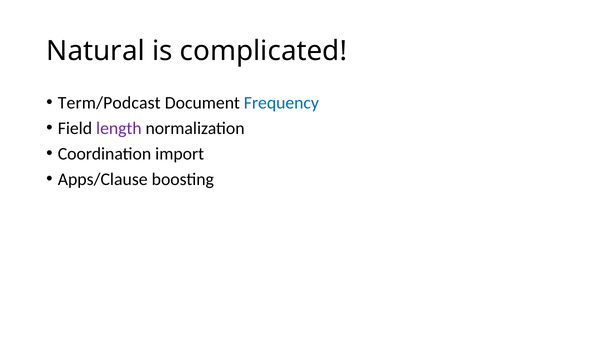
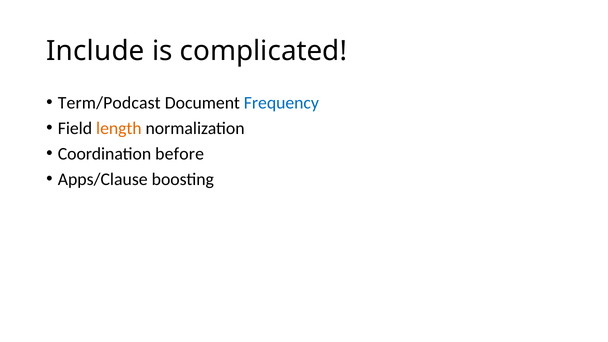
Natural: Natural -> Include
length colour: purple -> orange
import: import -> before
